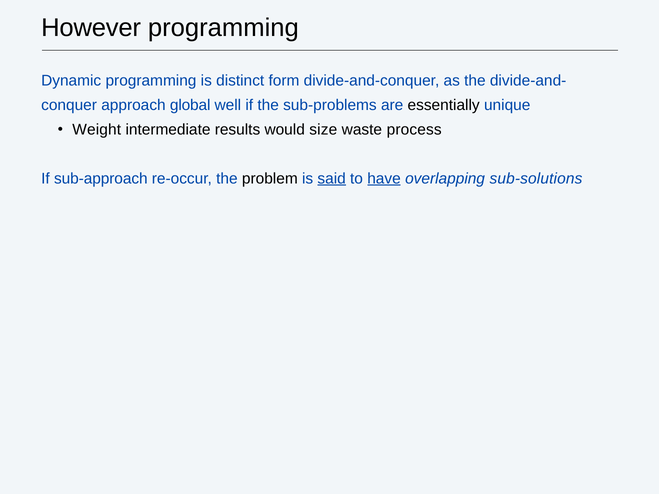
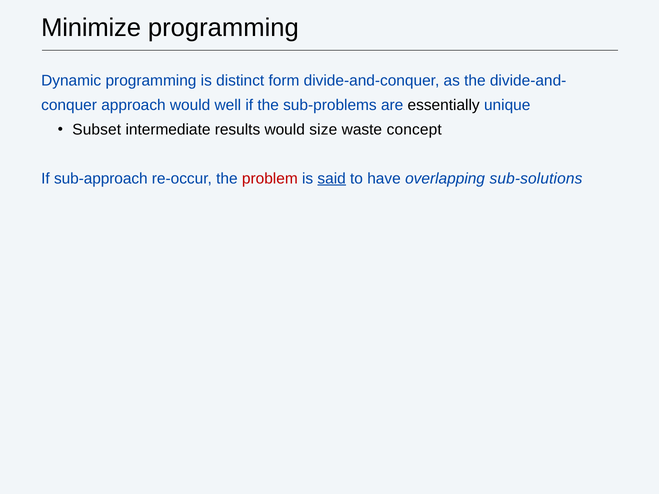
However: However -> Minimize
approach global: global -> would
Weight: Weight -> Subset
process: process -> concept
problem colour: black -> red
have underline: present -> none
